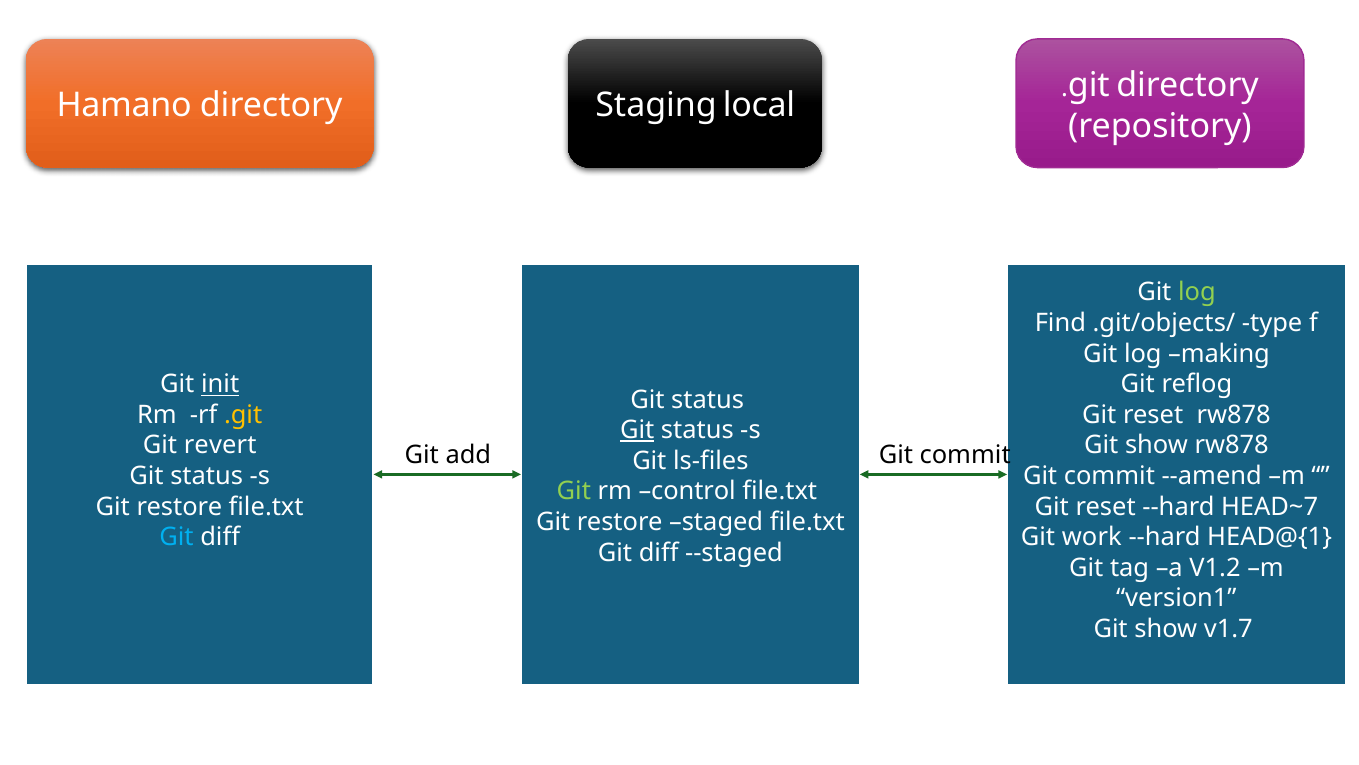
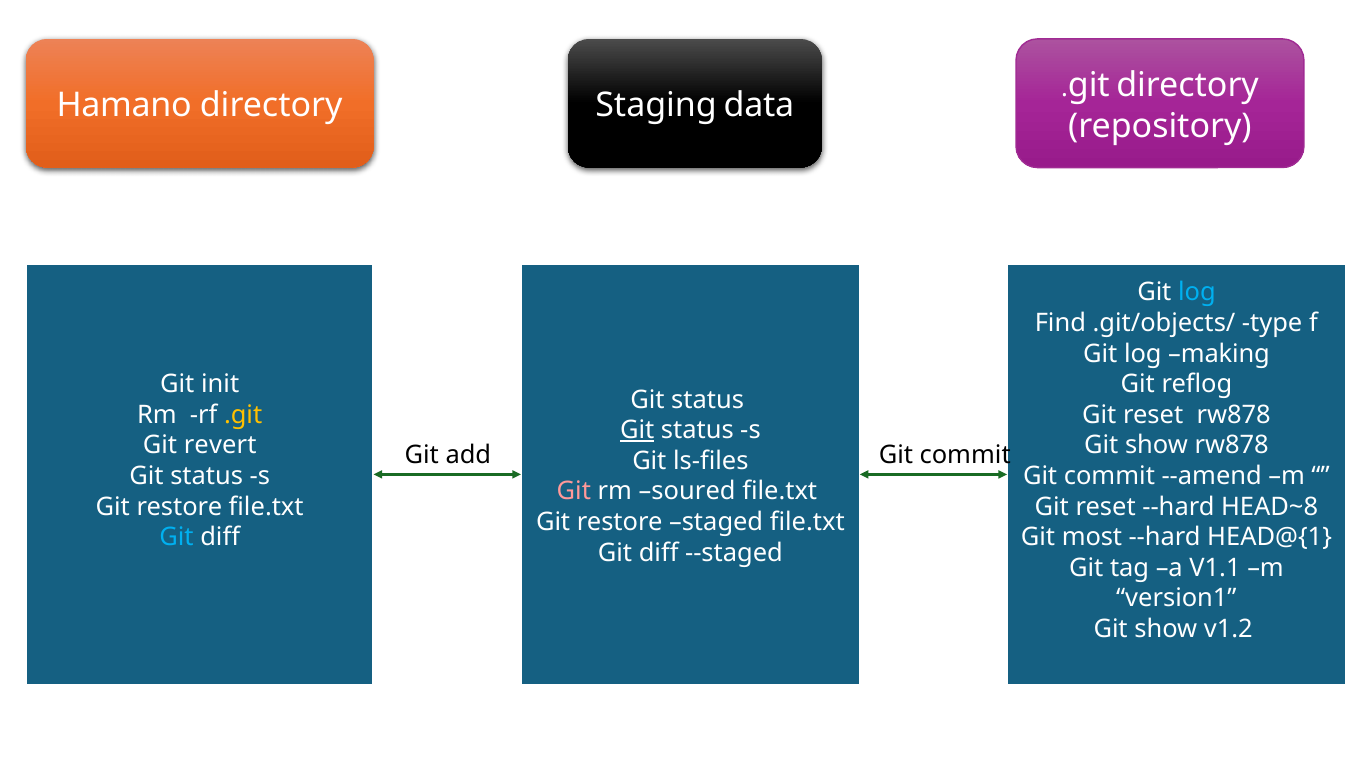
local: local -> data
log at (1197, 292) colour: light green -> light blue
init underline: present -> none
Git at (574, 491) colour: light green -> pink
control: control -> soured
HEAD~7: HEAD~7 -> HEAD~8
work: work -> most
V1.2: V1.2 -> V1.1
v1.7: v1.7 -> v1.2
